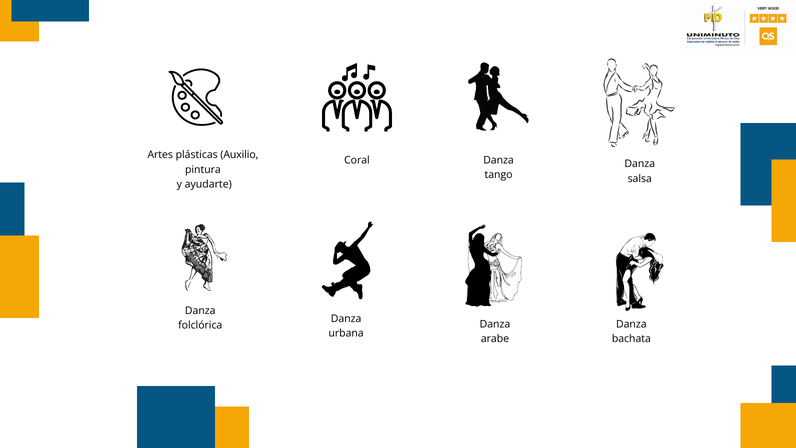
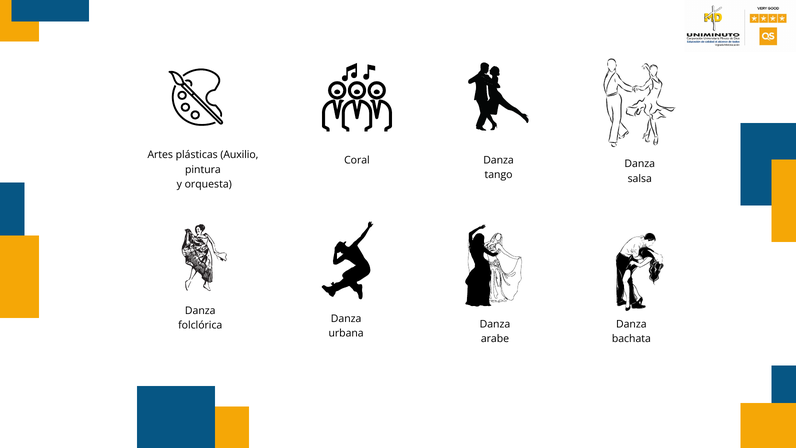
ayudarte: ayudarte -> orquesta
